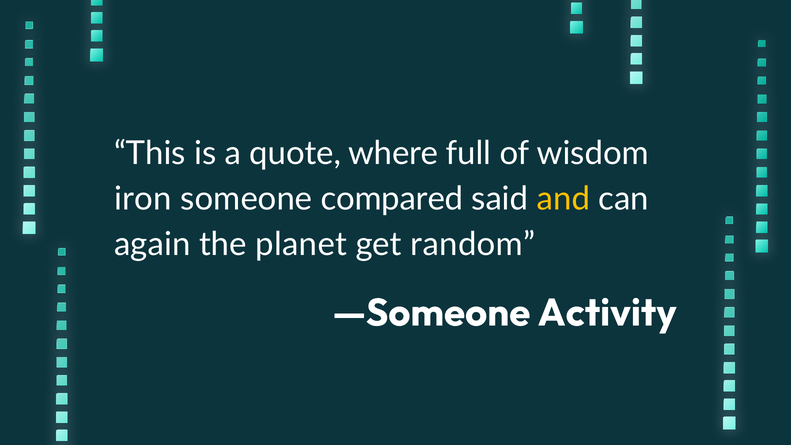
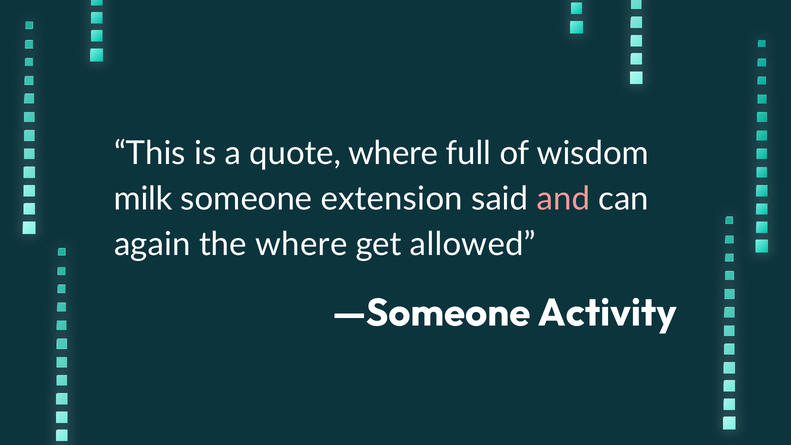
iron: iron -> milk
compared: compared -> extension
and colour: yellow -> pink
the planet: planet -> where
random: random -> allowed
